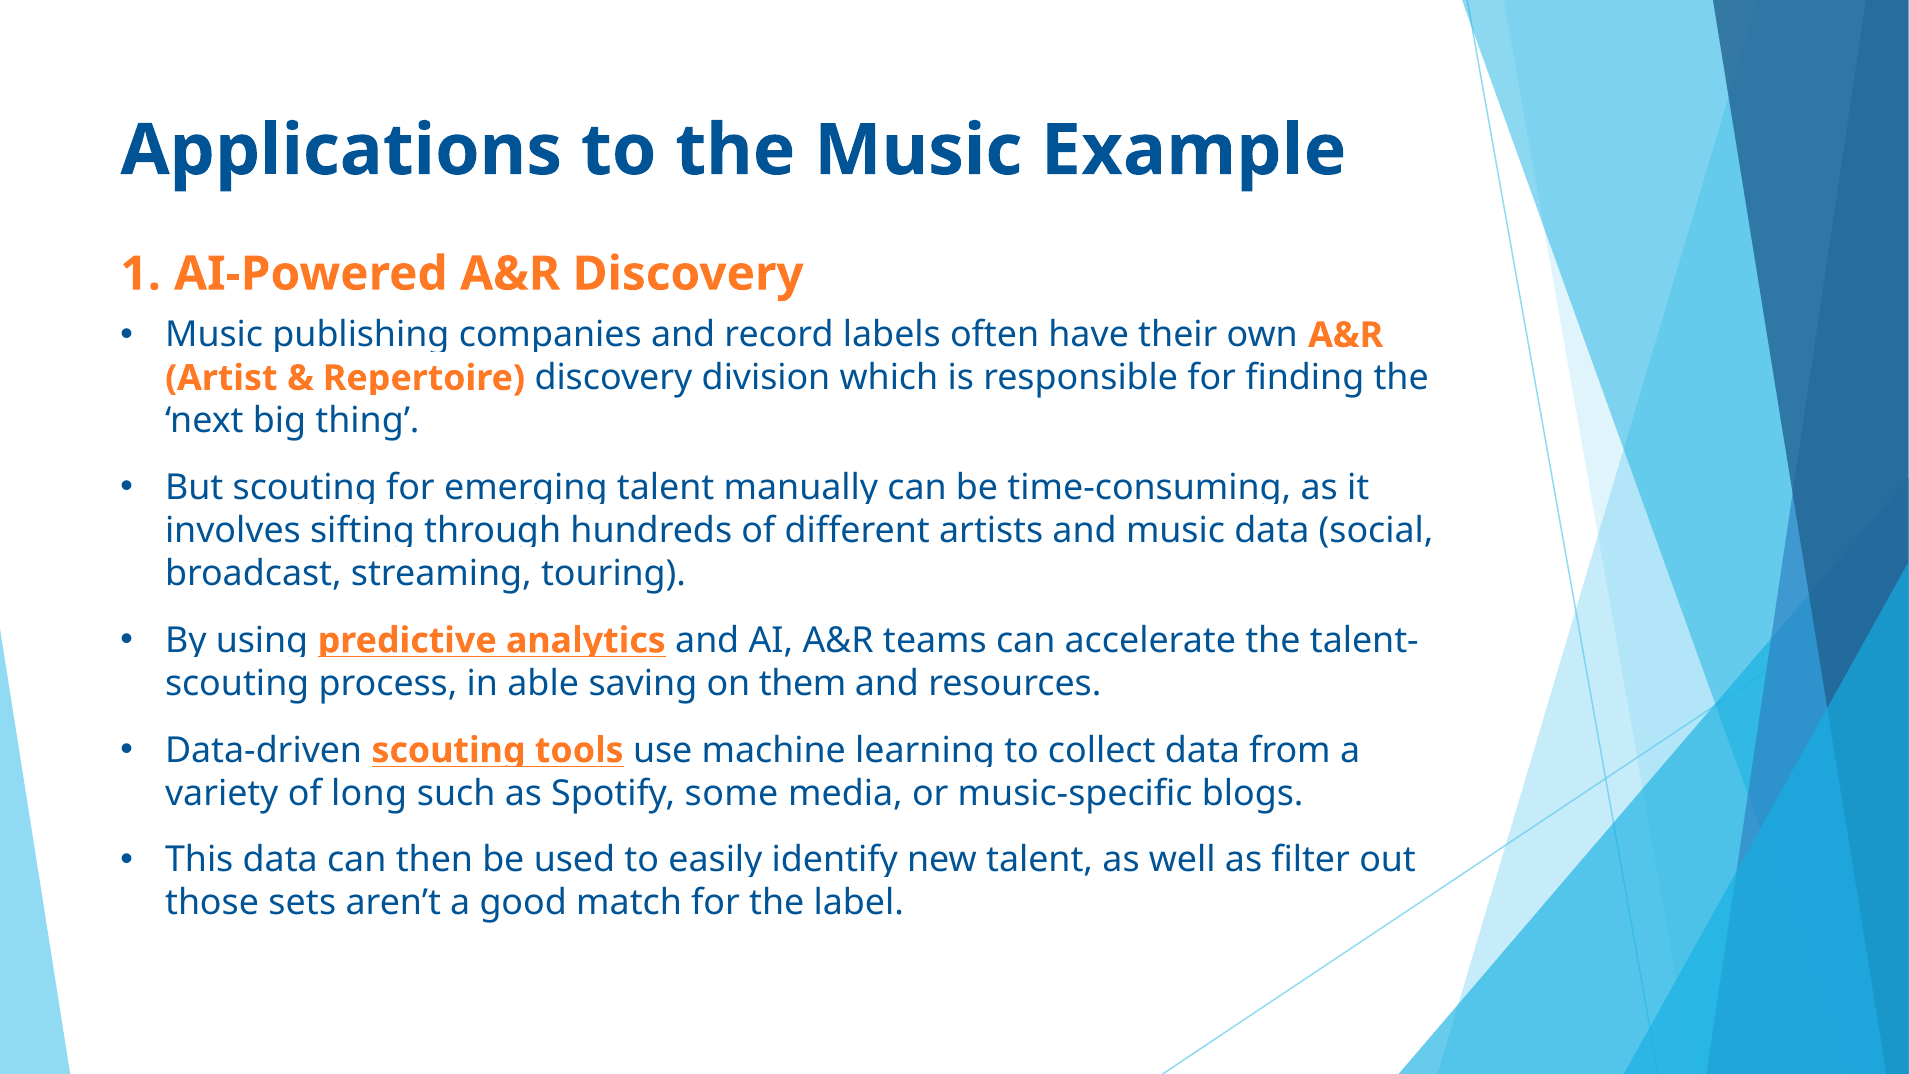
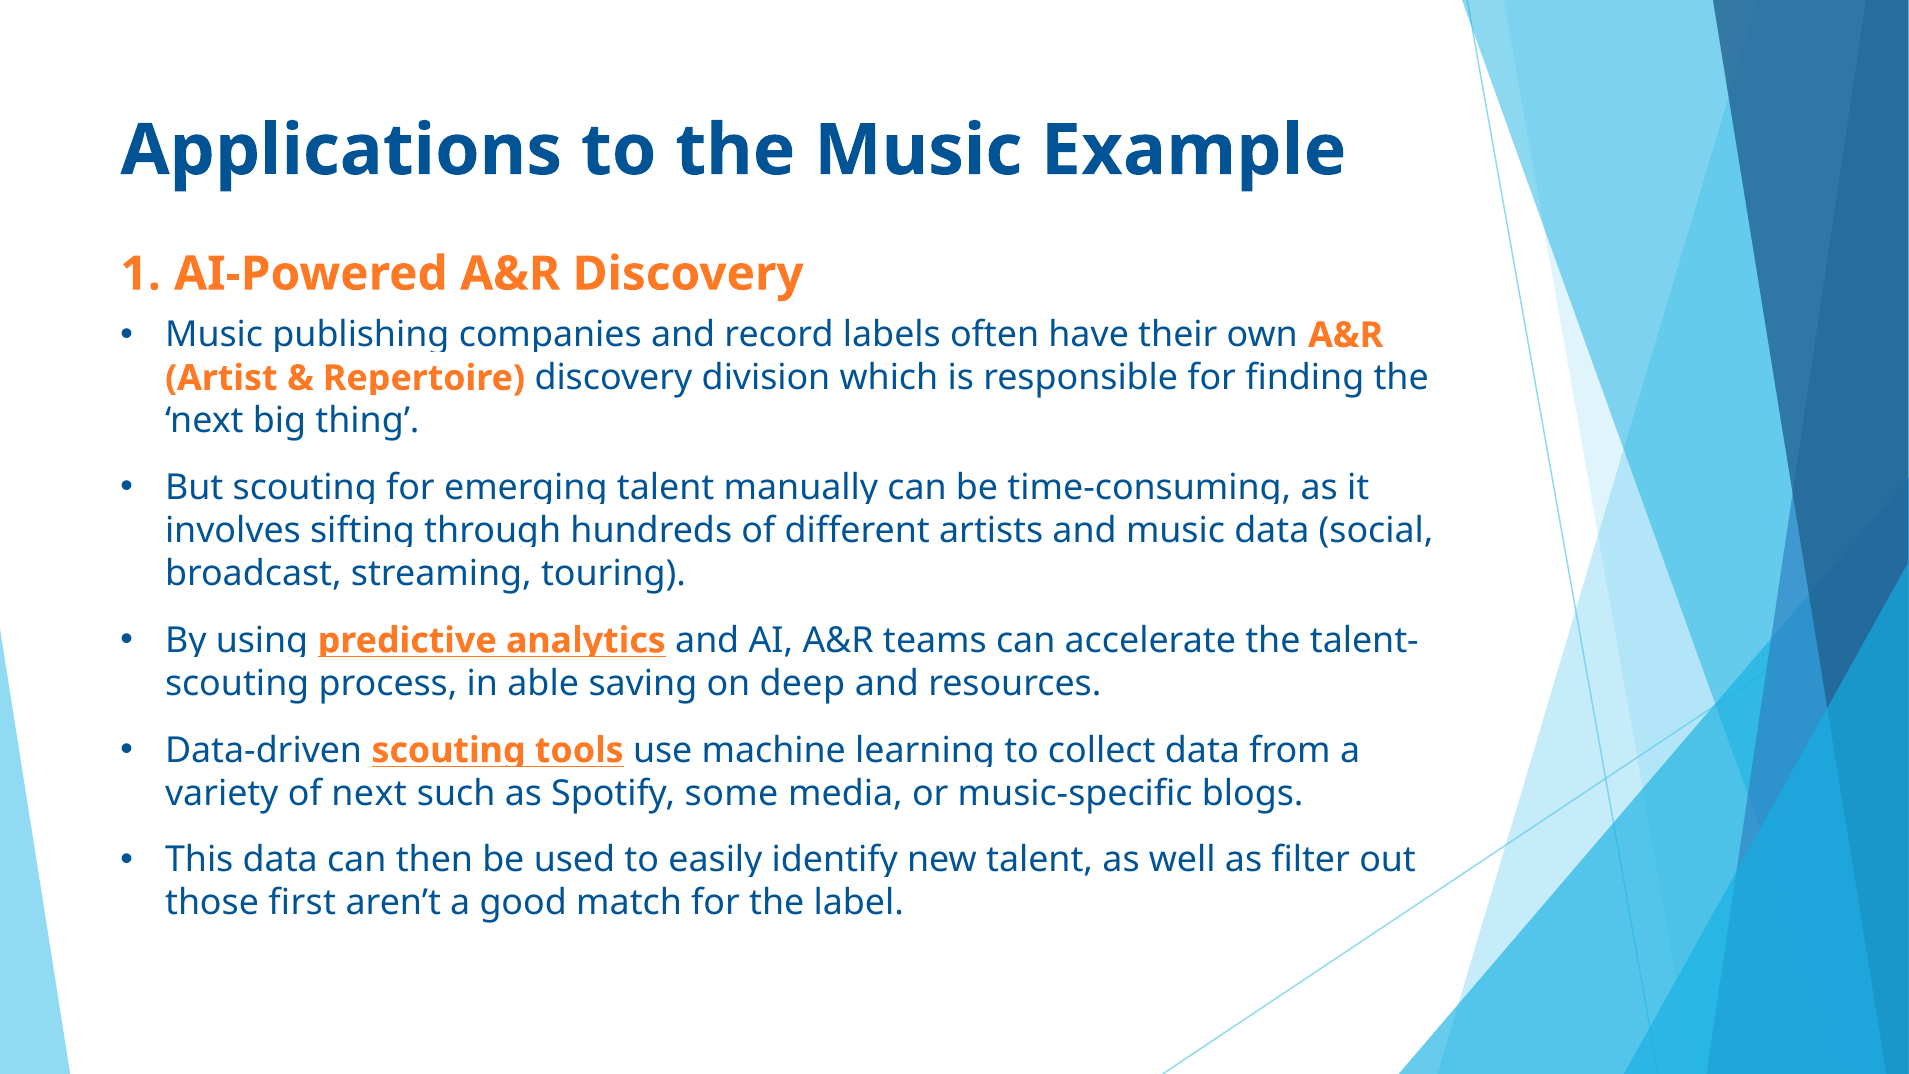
them: them -> deep
of long: long -> next
sets: sets -> first
